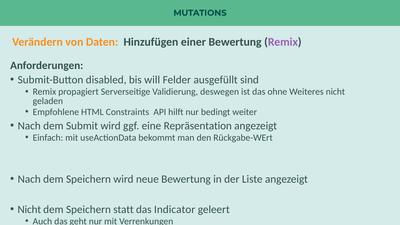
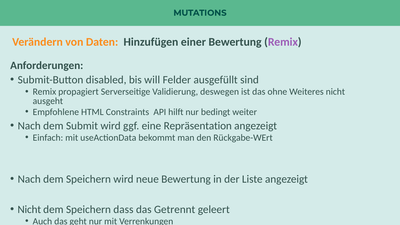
geladen: geladen -> ausgeht
statt: statt -> dass
Indicator: Indicator -> Getrennt
